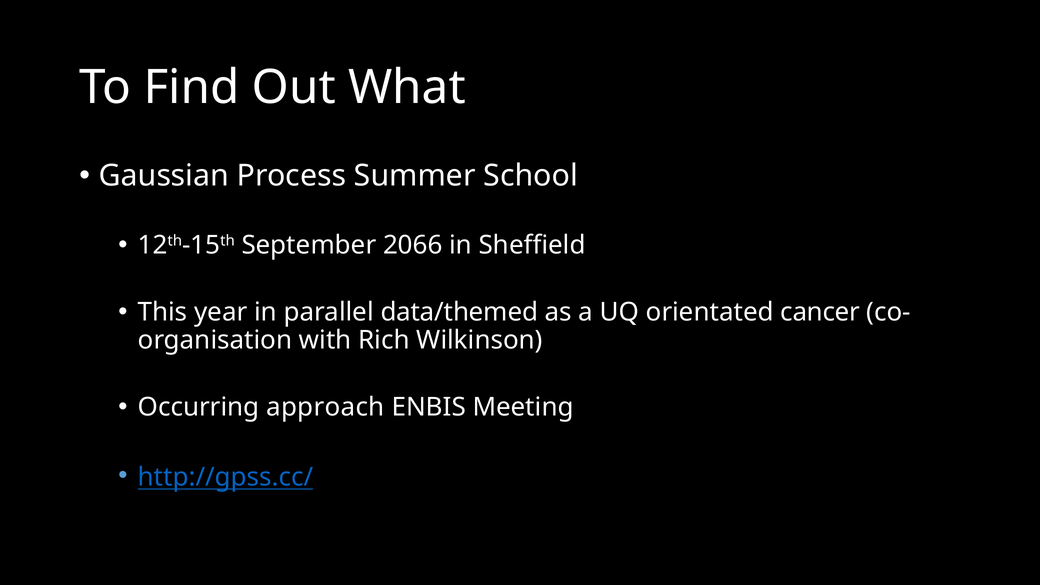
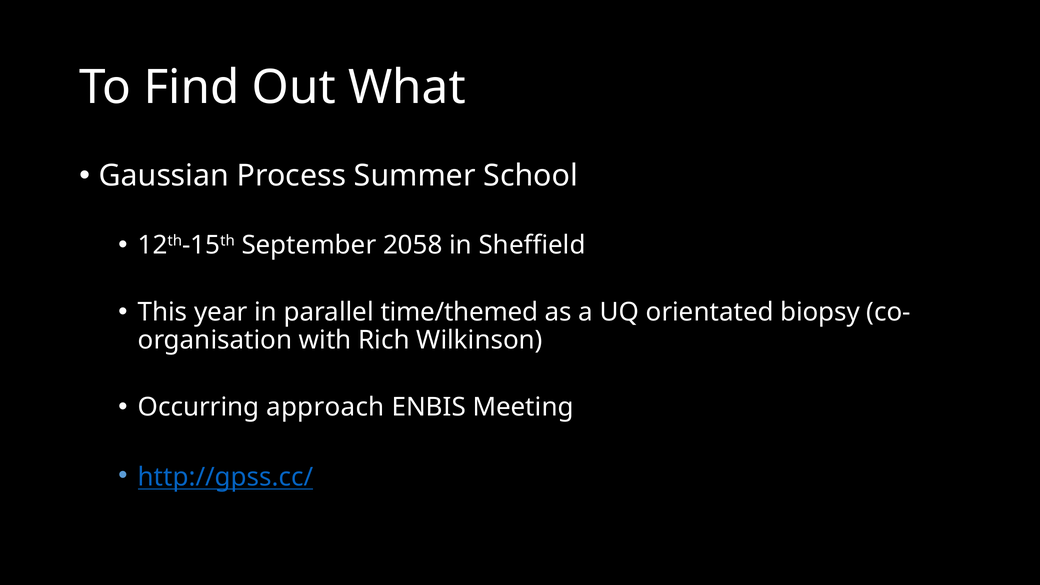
2066: 2066 -> 2058
data/themed: data/themed -> time/themed
cancer: cancer -> biopsy
